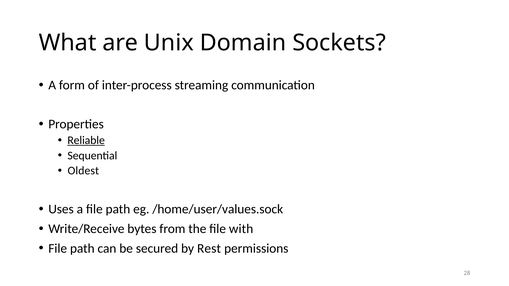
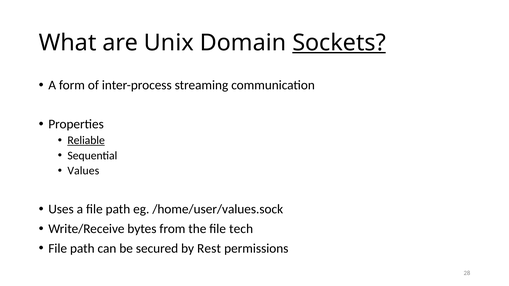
Sockets underline: none -> present
Oldest: Oldest -> Values
with: with -> tech
